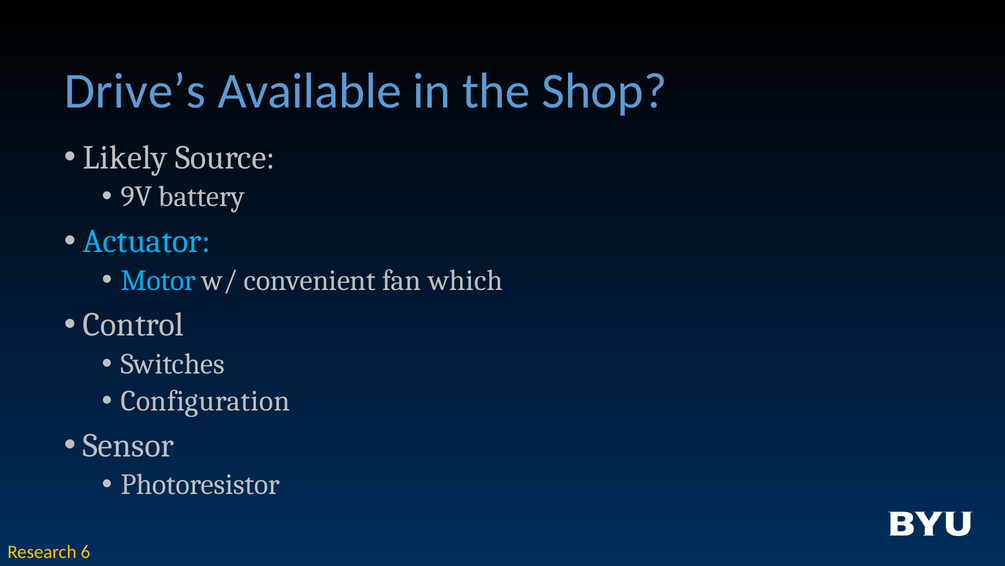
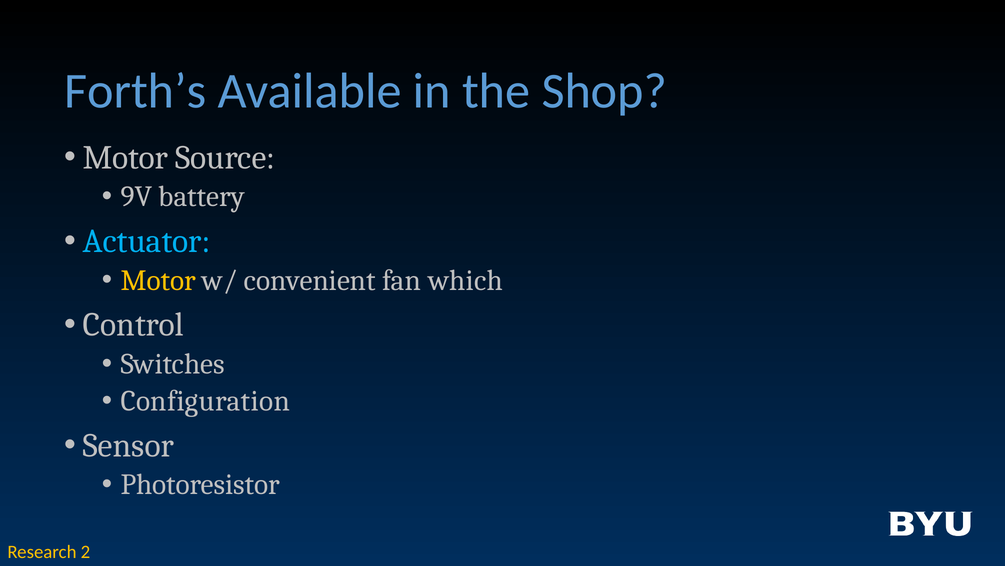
Drive’s: Drive’s -> Forth’s
Likely at (125, 157): Likely -> Motor
Motor at (158, 280) colour: light blue -> yellow
6: 6 -> 2
